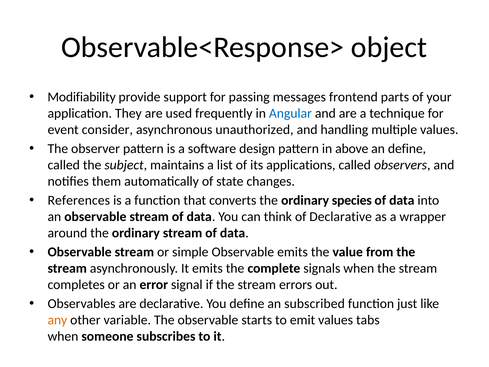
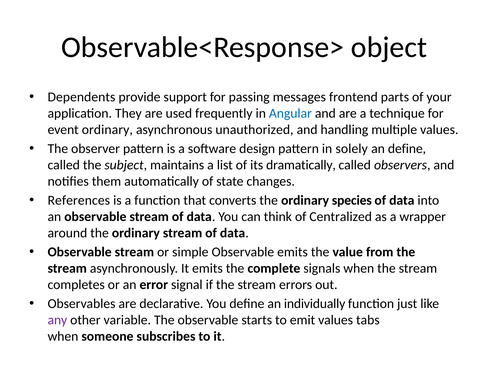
Modifiability: Modifiability -> Dependents
event consider: consider -> ordinary
above: above -> solely
applications: applications -> dramatically
of Declarative: Declarative -> Centralized
subscribed: subscribed -> individually
any colour: orange -> purple
